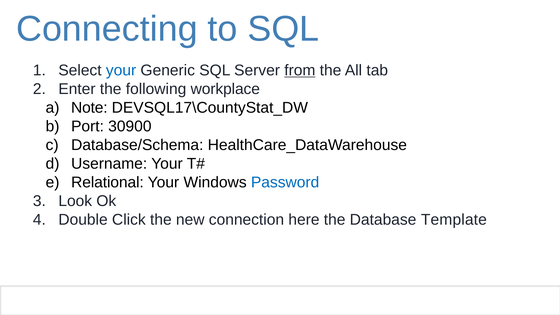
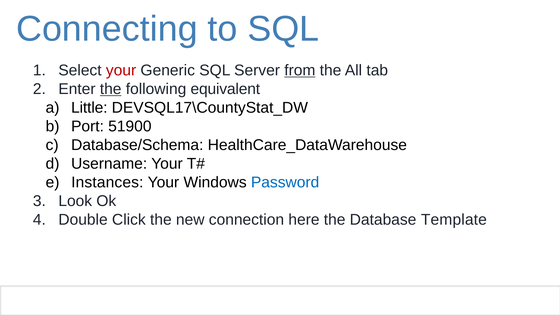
your at (121, 70) colour: blue -> red
the at (111, 89) underline: none -> present
workplace: workplace -> equivalent
Note: Note -> Little
30900: 30900 -> 51900
Relational: Relational -> Instances
